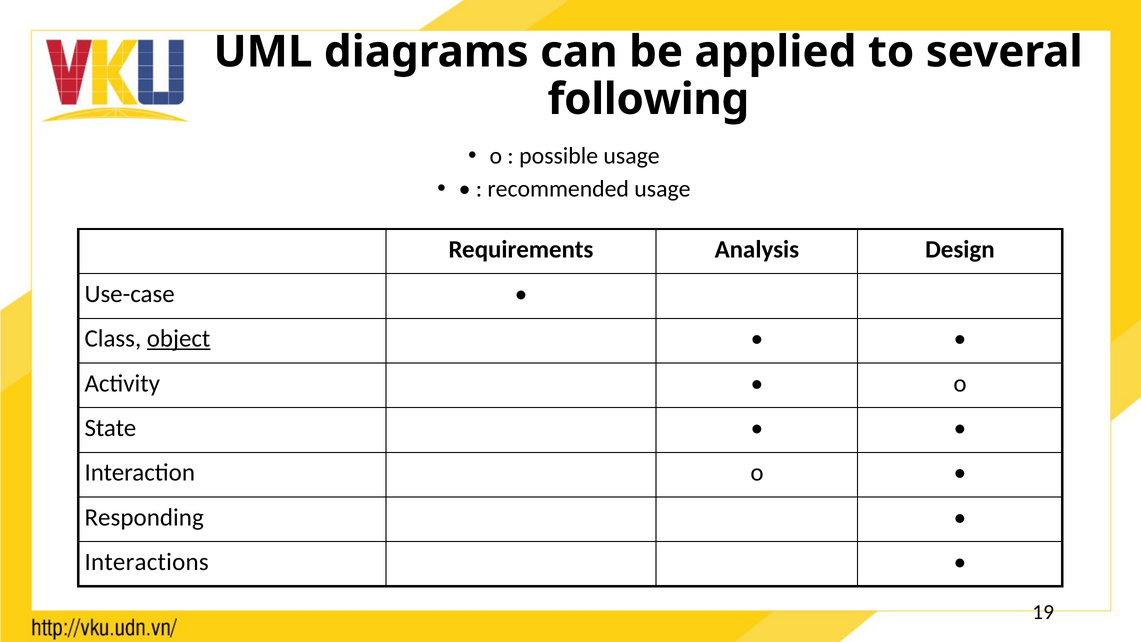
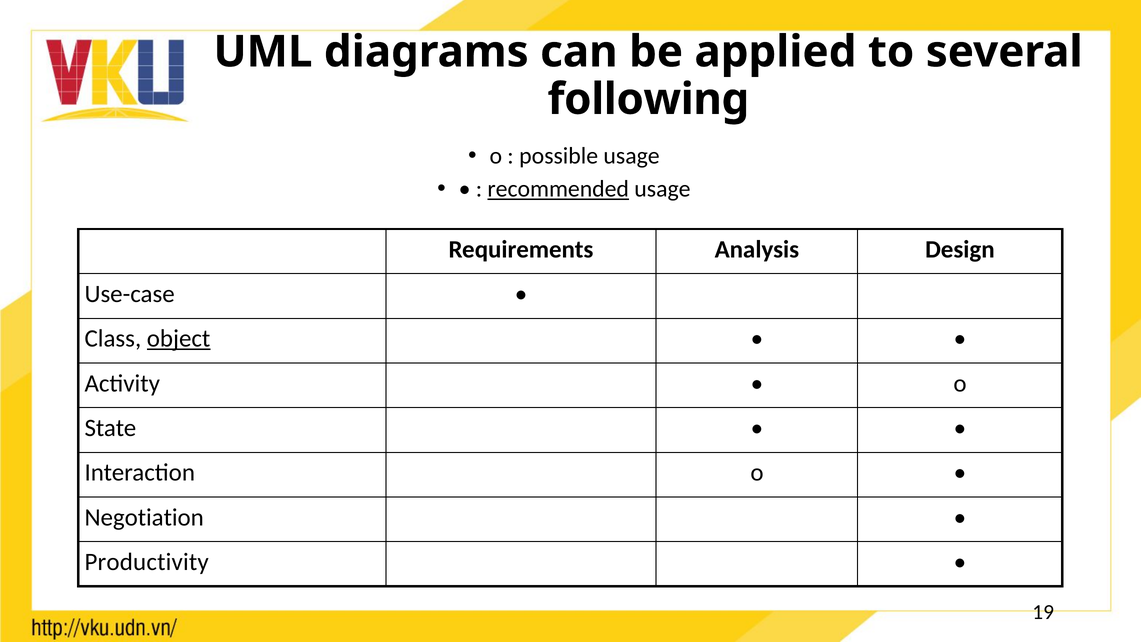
recommended underline: none -> present
Responding: Responding -> Negotiation
Interactions: Interactions -> Productivity
